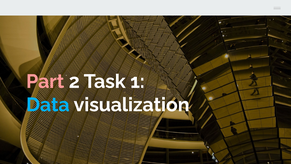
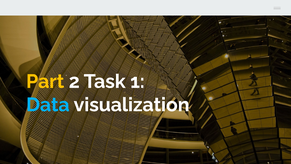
Part colour: pink -> yellow
